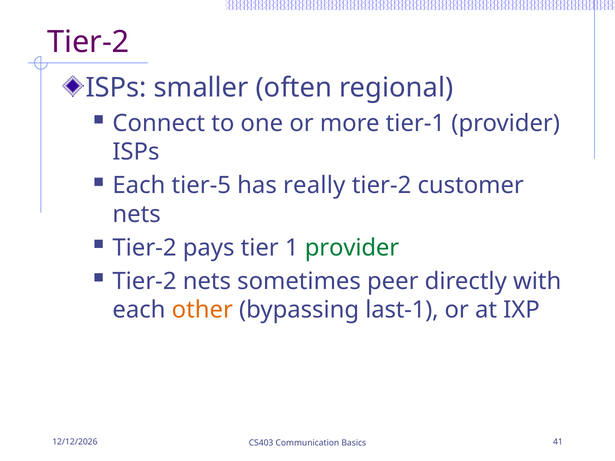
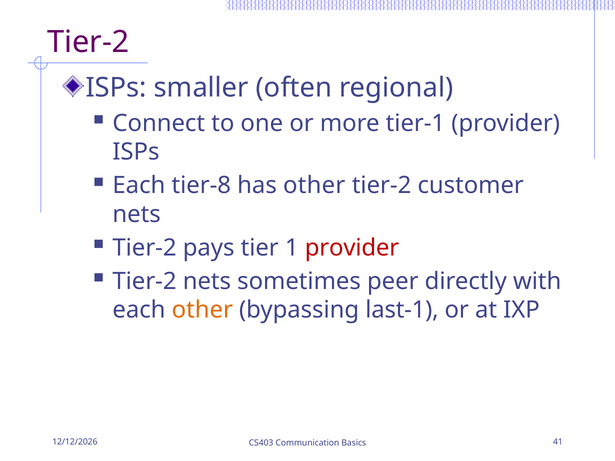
tier-5: tier-5 -> tier-8
has really: really -> other
provider at (352, 248) colour: green -> red
